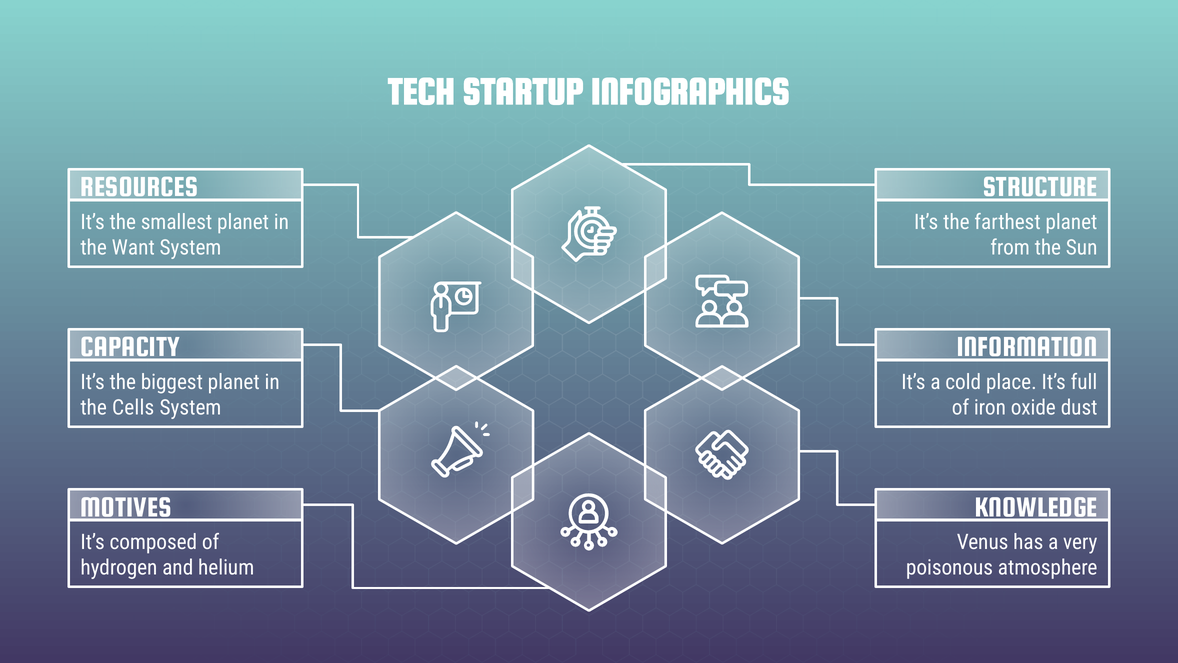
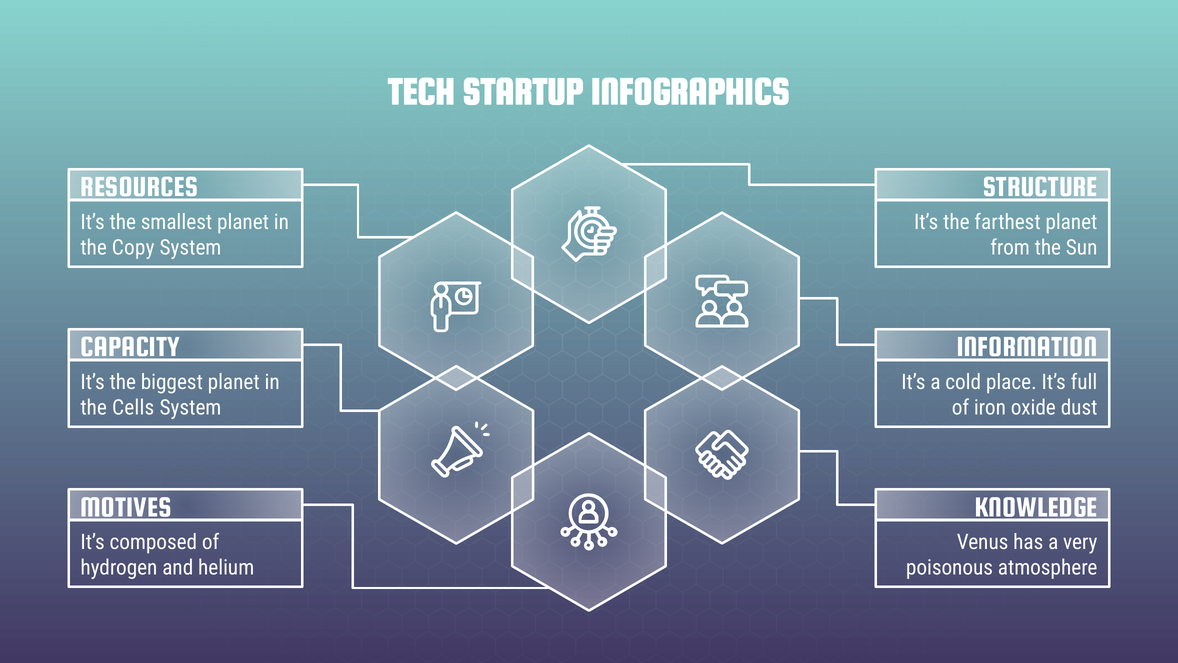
Want: Want -> Copy
